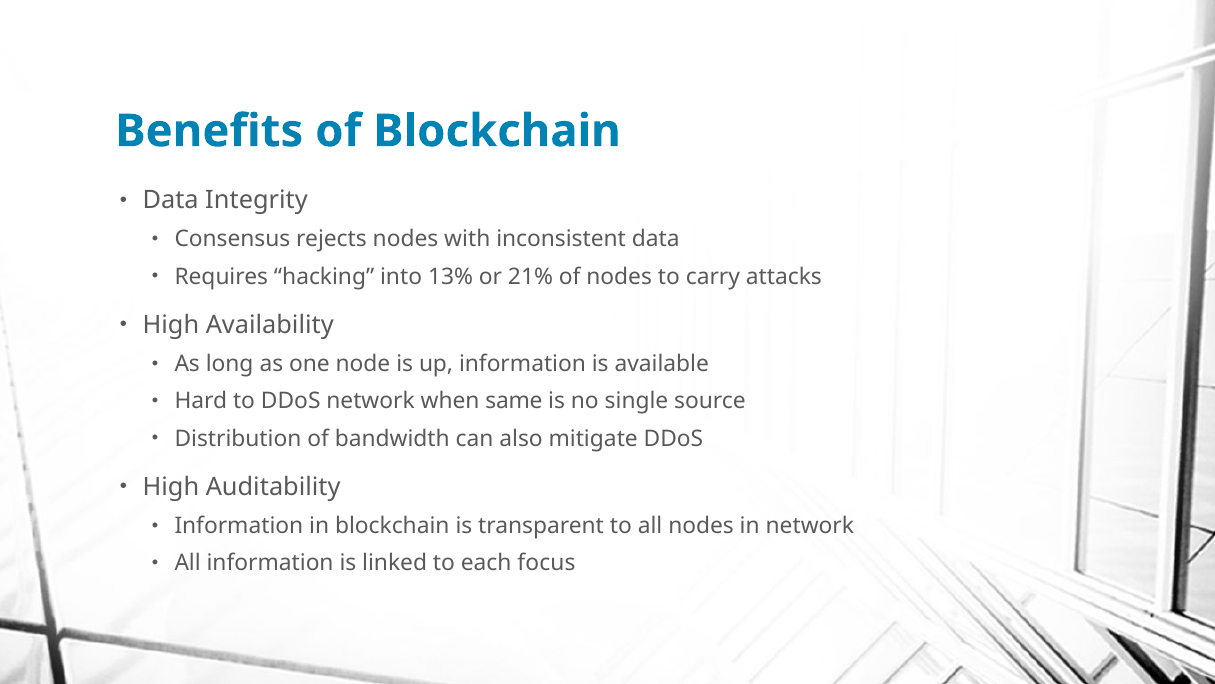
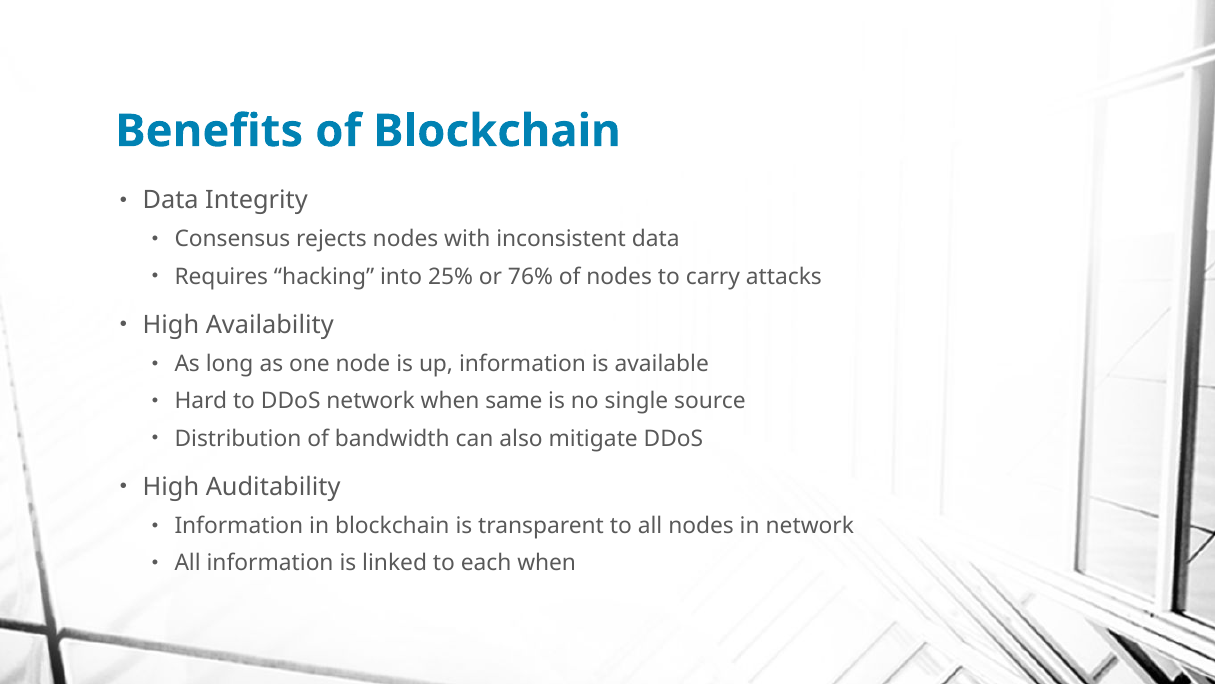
13%: 13% -> 25%
21%: 21% -> 76%
each focus: focus -> when
